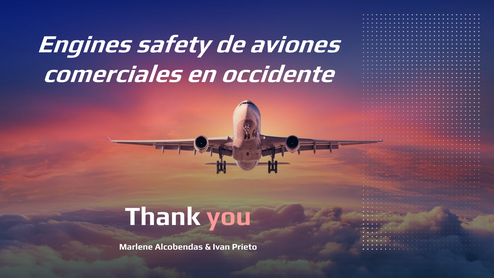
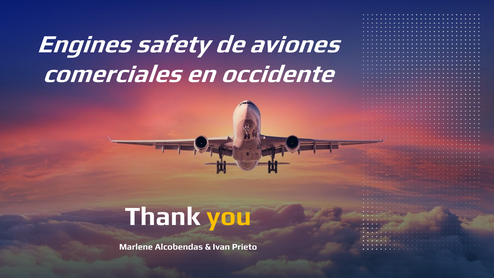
you colour: pink -> yellow
